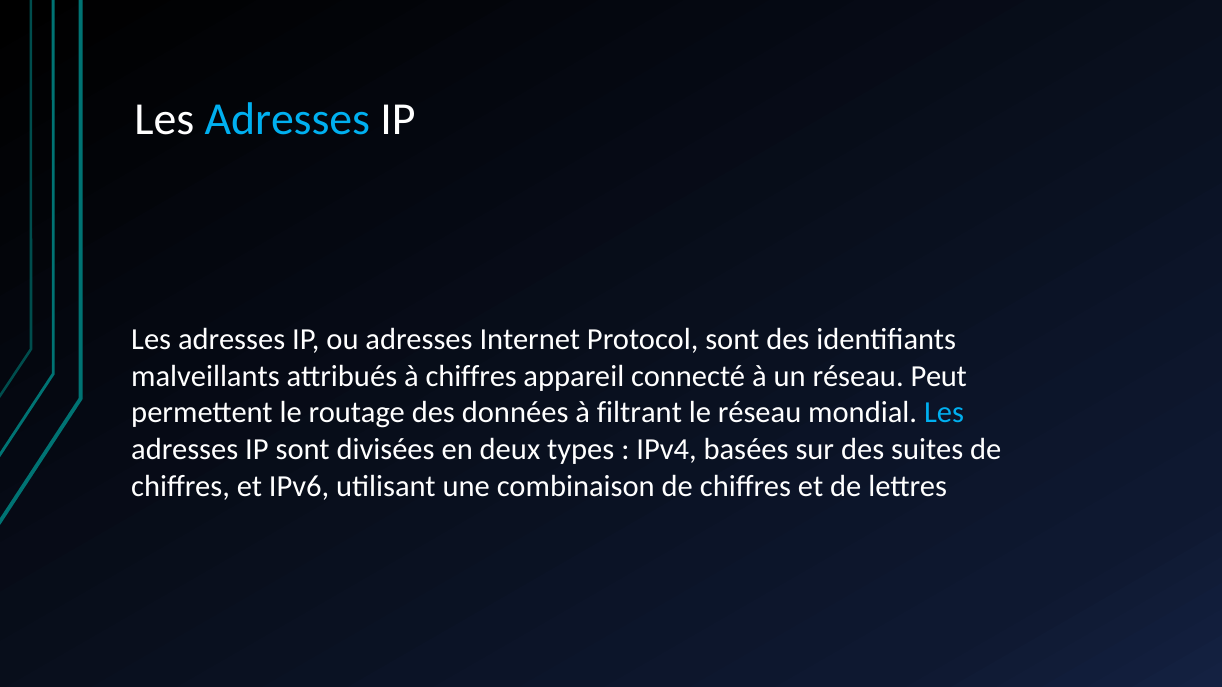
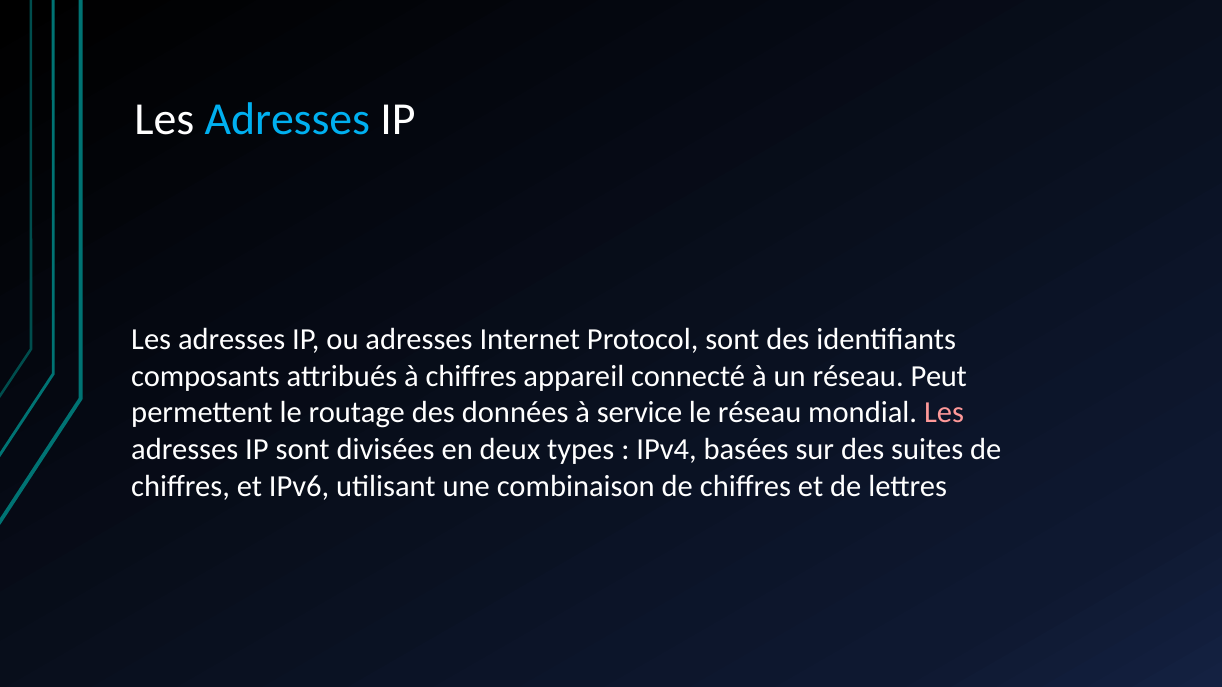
malveillants: malveillants -> composants
filtrant: filtrant -> service
Les at (944, 413) colour: light blue -> pink
